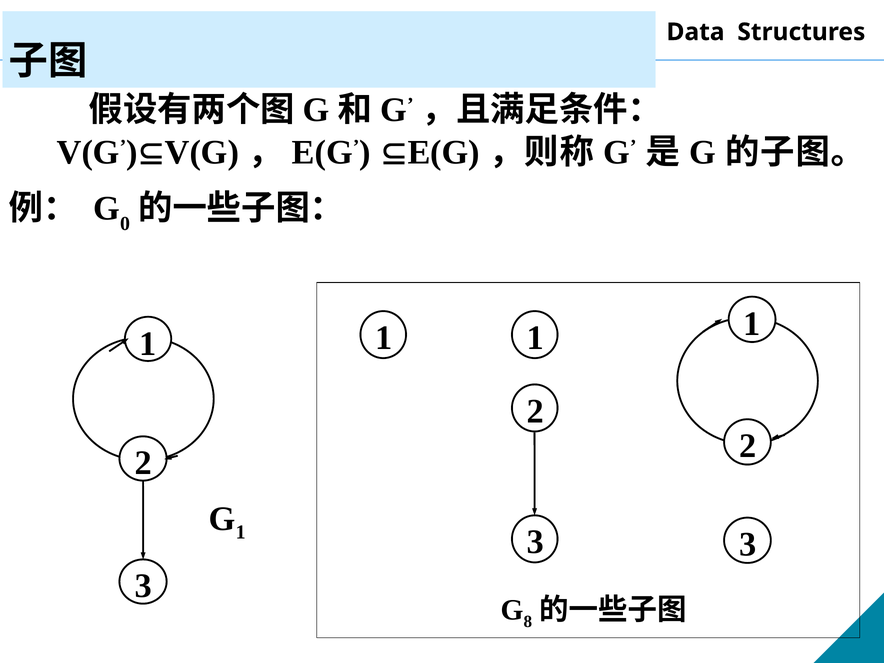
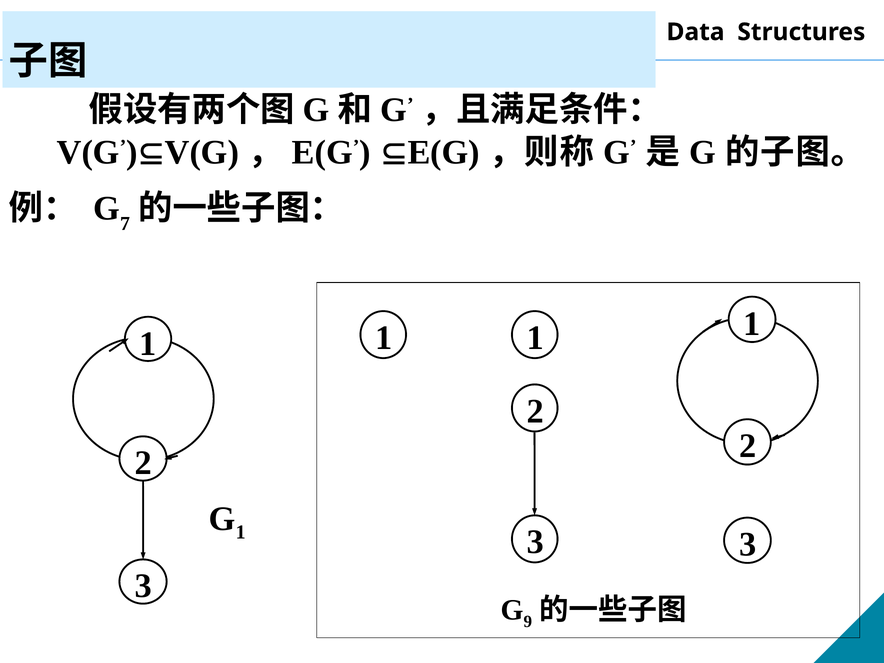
0: 0 -> 7
8: 8 -> 9
